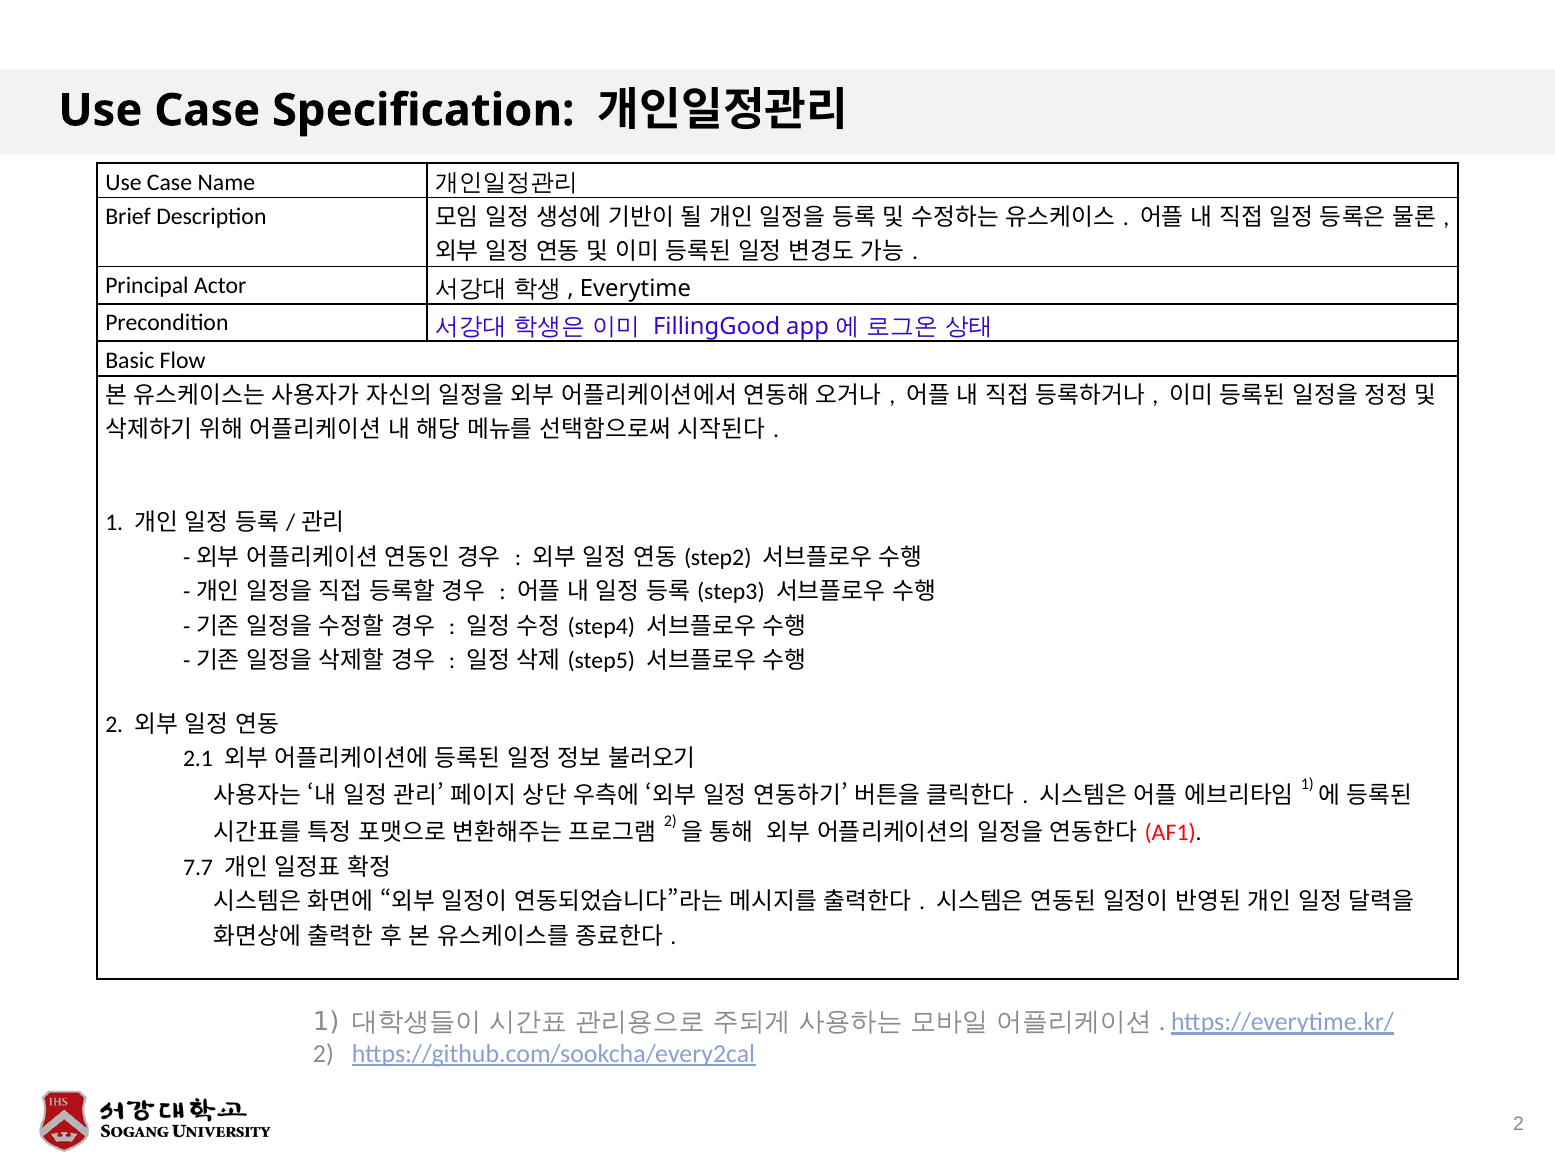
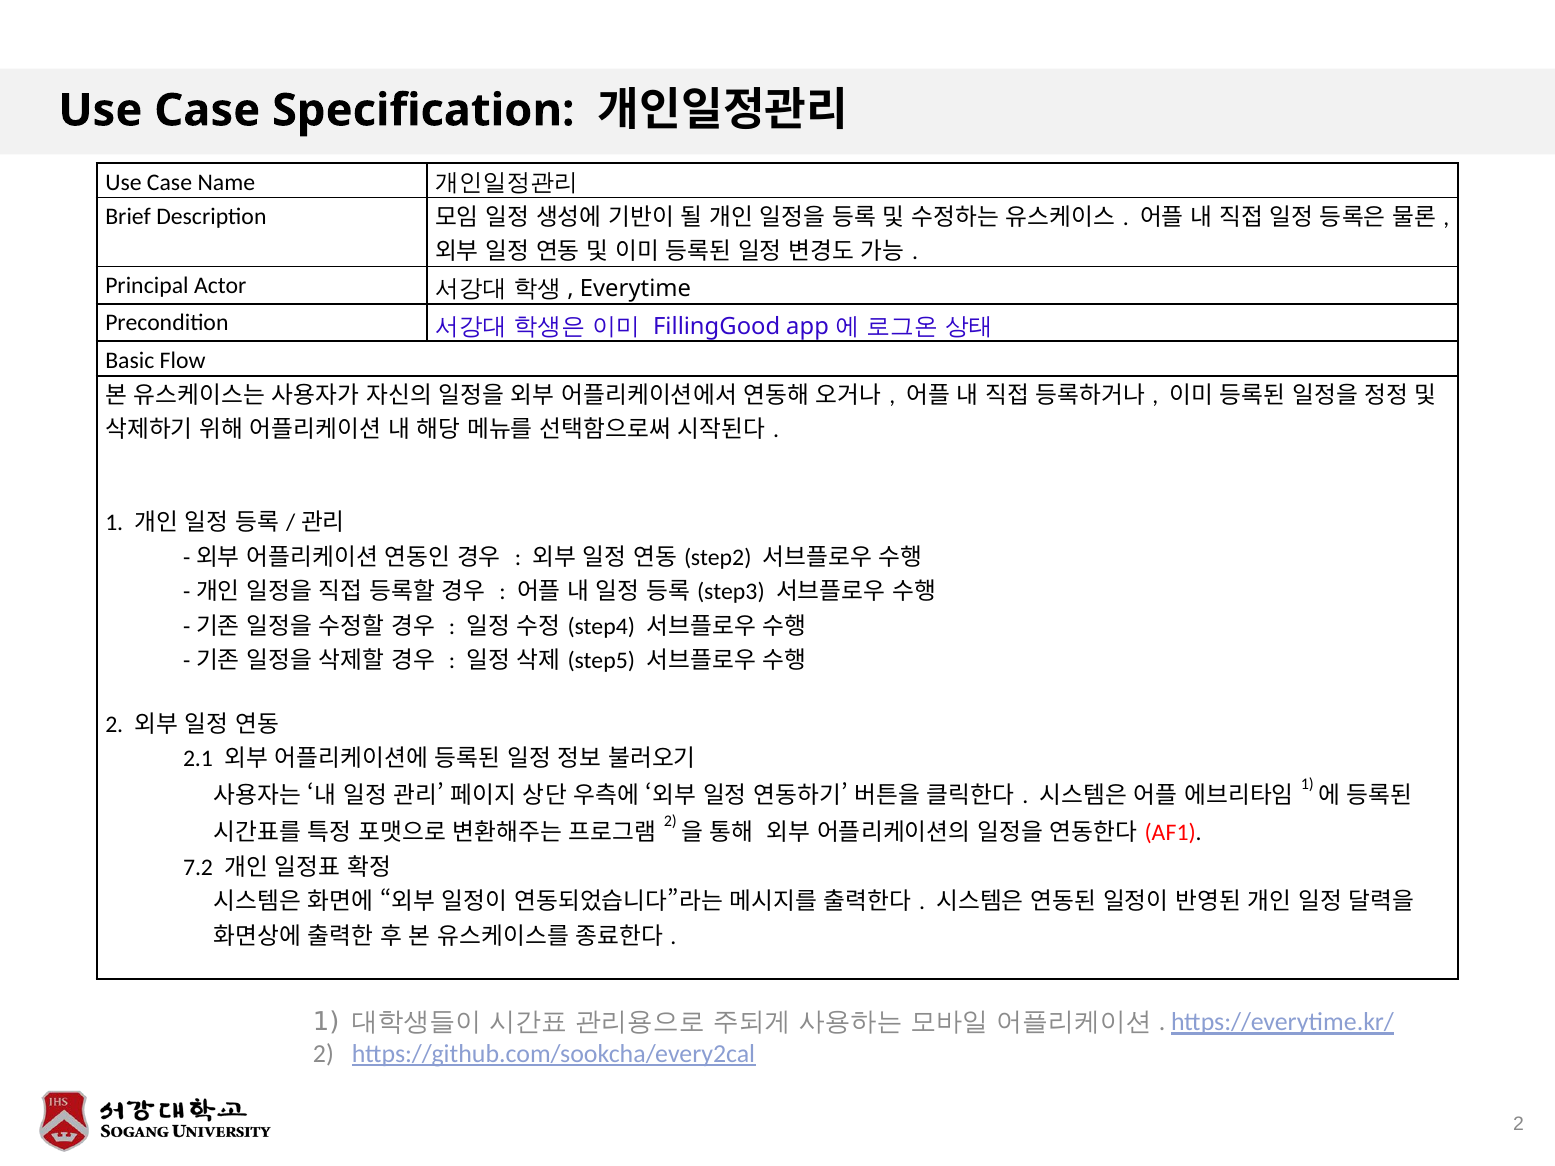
7.7: 7.7 -> 7.2
